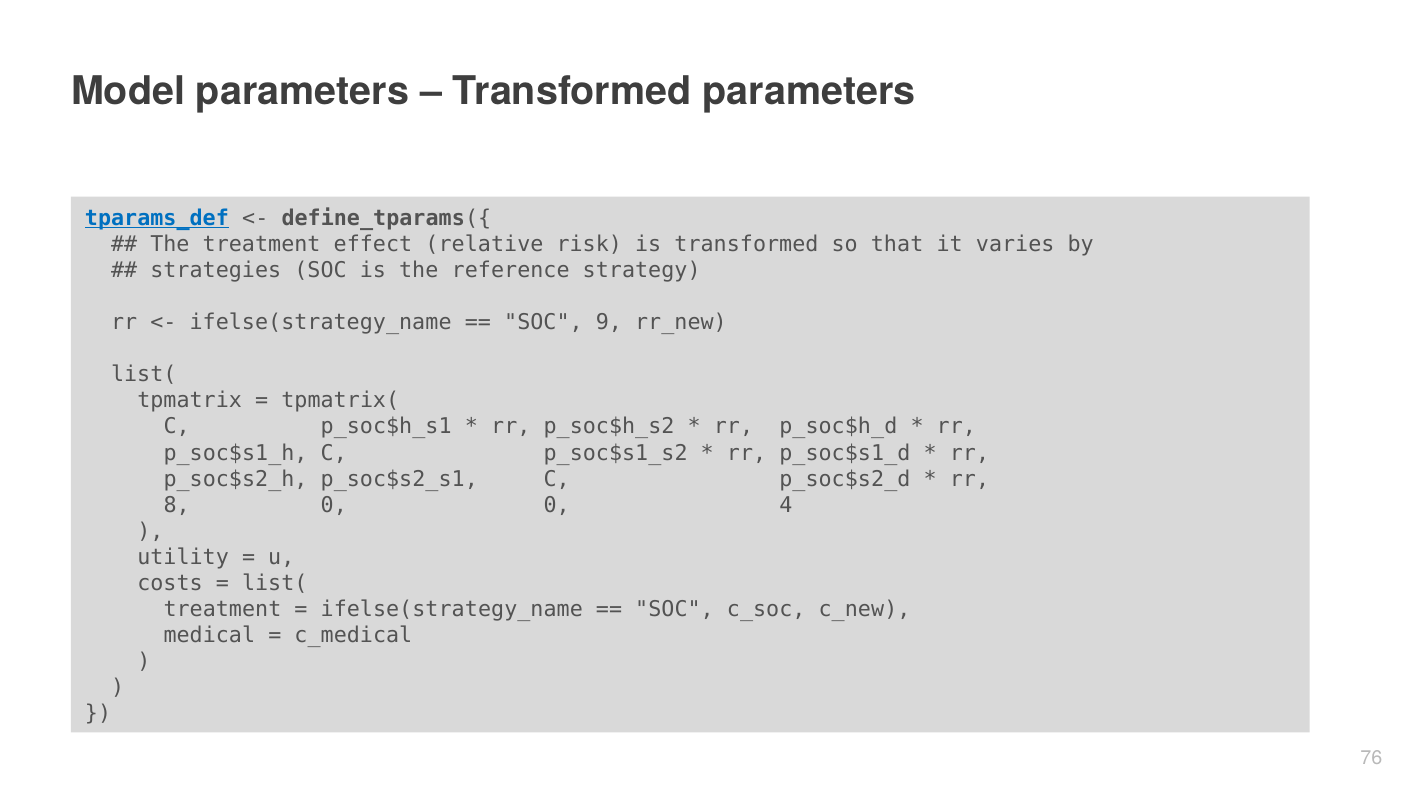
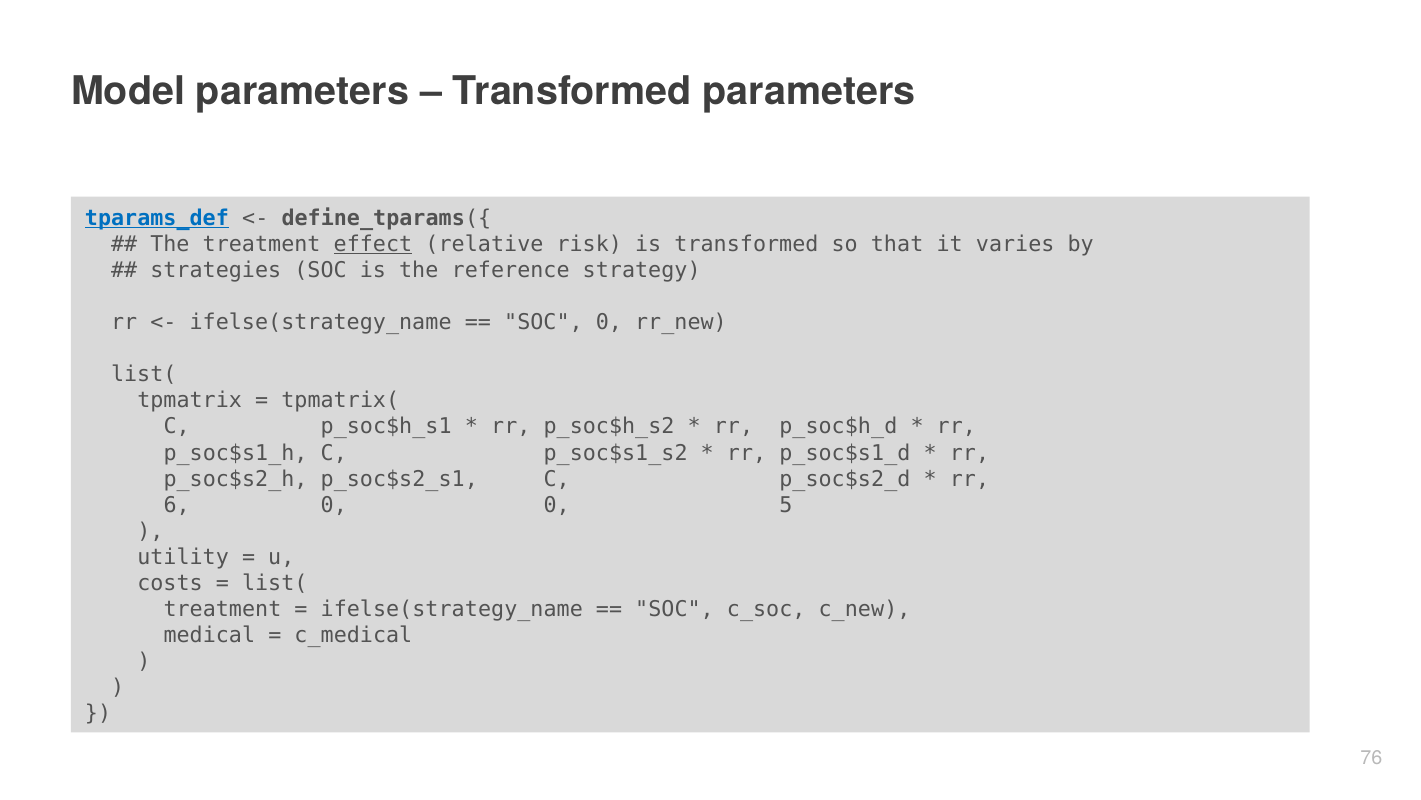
effect underline: none -> present
SOC 9: 9 -> 0
8: 8 -> 6
4: 4 -> 5
